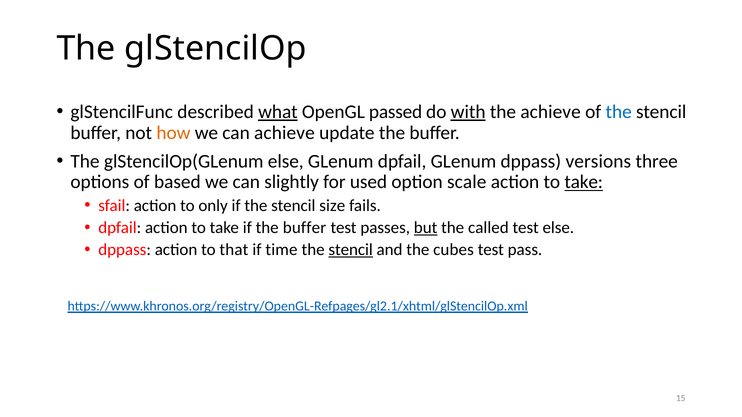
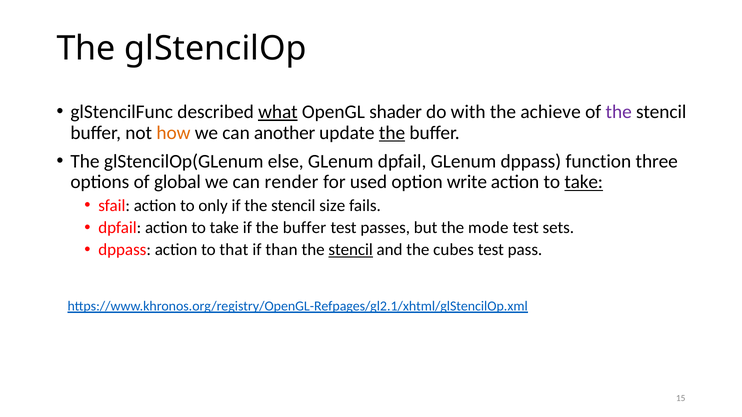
passed: passed -> shader
with underline: present -> none
the at (619, 112) colour: blue -> purple
can achieve: achieve -> another
the at (392, 133) underline: none -> present
versions: versions -> function
based: based -> global
slightly: slightly -> render
scale: scale -> write
but underline: present -> none
called: called -> mode
test else: else -> sets
time: time -> than
